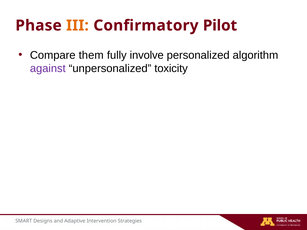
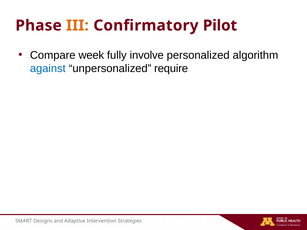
them: them -> week
against colour: purple -> blue
toxicity: toxicity -> require
